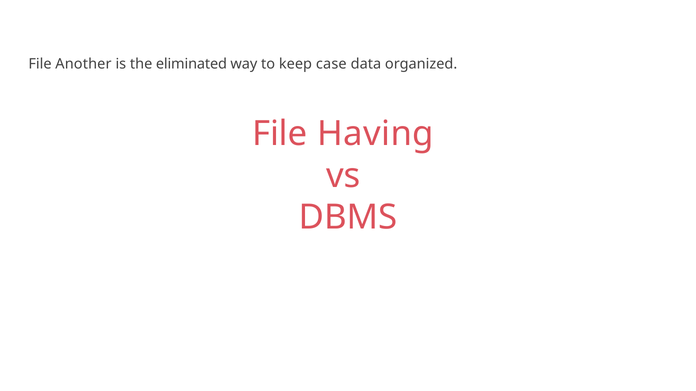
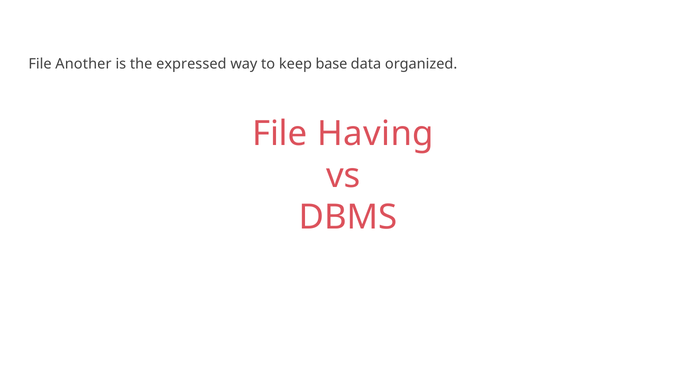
eliminated: eliminated -> expressed
case: case -> base
